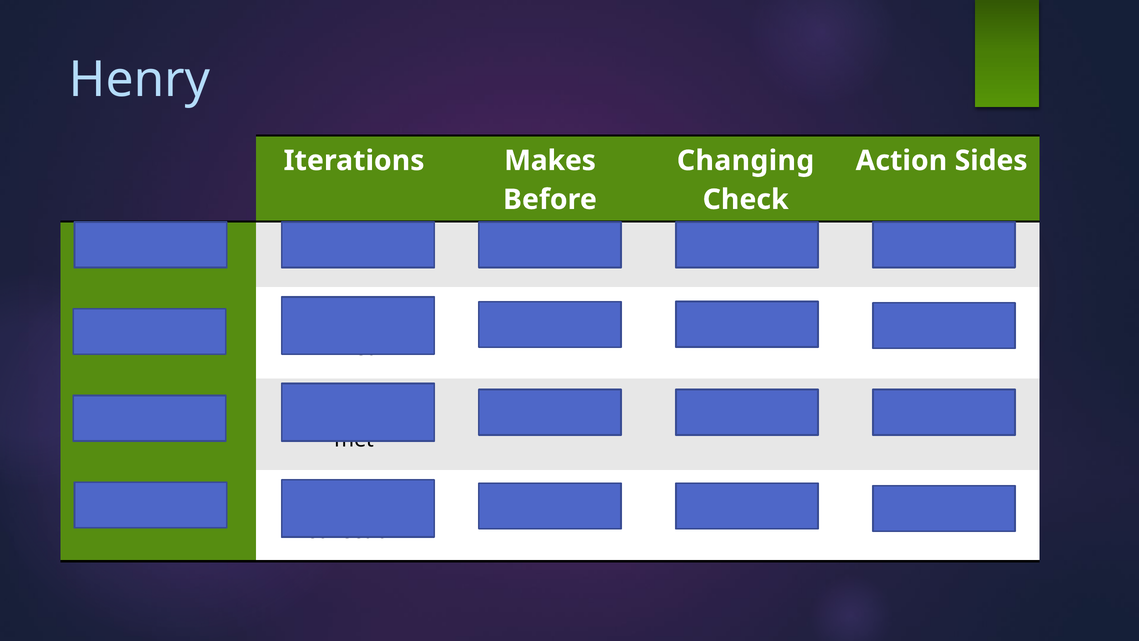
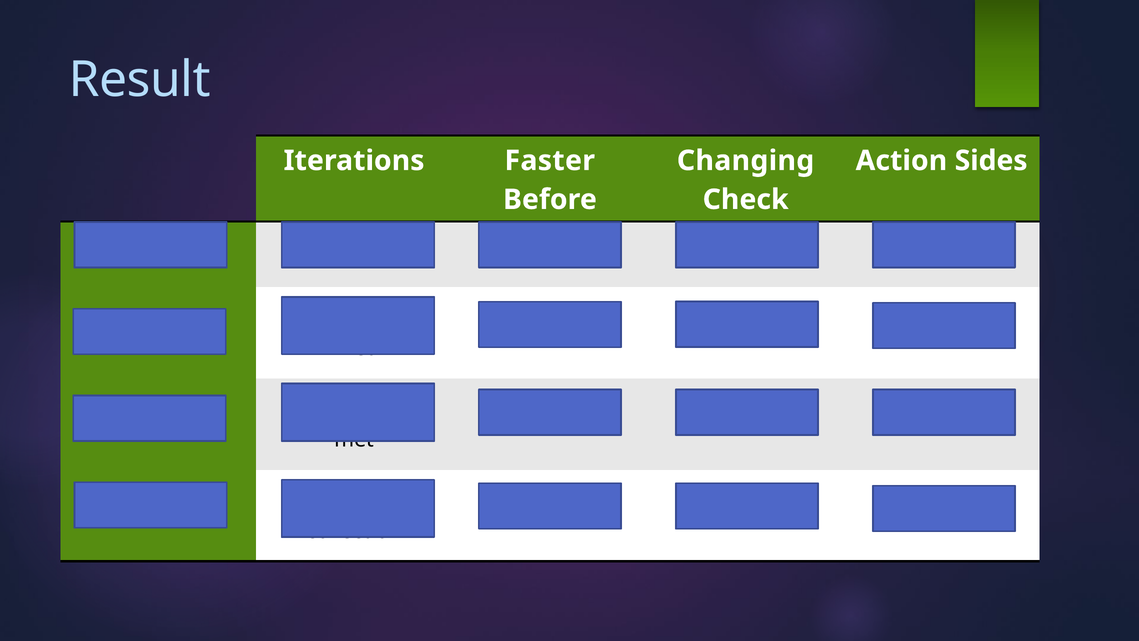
Henry: Henry -> Result
Makes: Makes -> Faster
